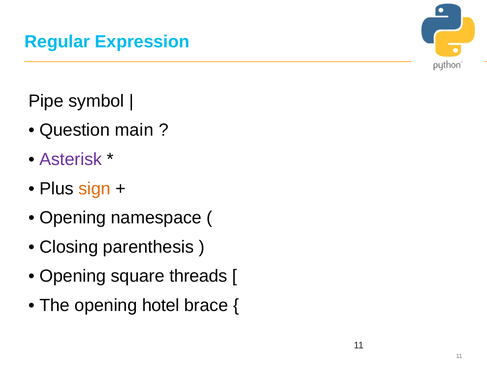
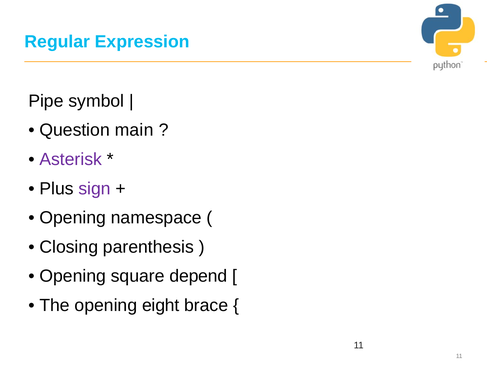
sign colour: orange -> purple
threads: threads -> depend
hotel: hotel -> eight
